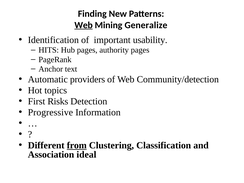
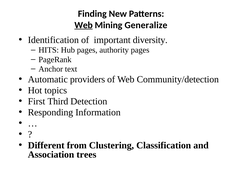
usability: usability -> diversity
Risks: Risks -> Third
Progressive: Progressive -> Responding
from underline: present -> none
ideal: ideal -> trees
